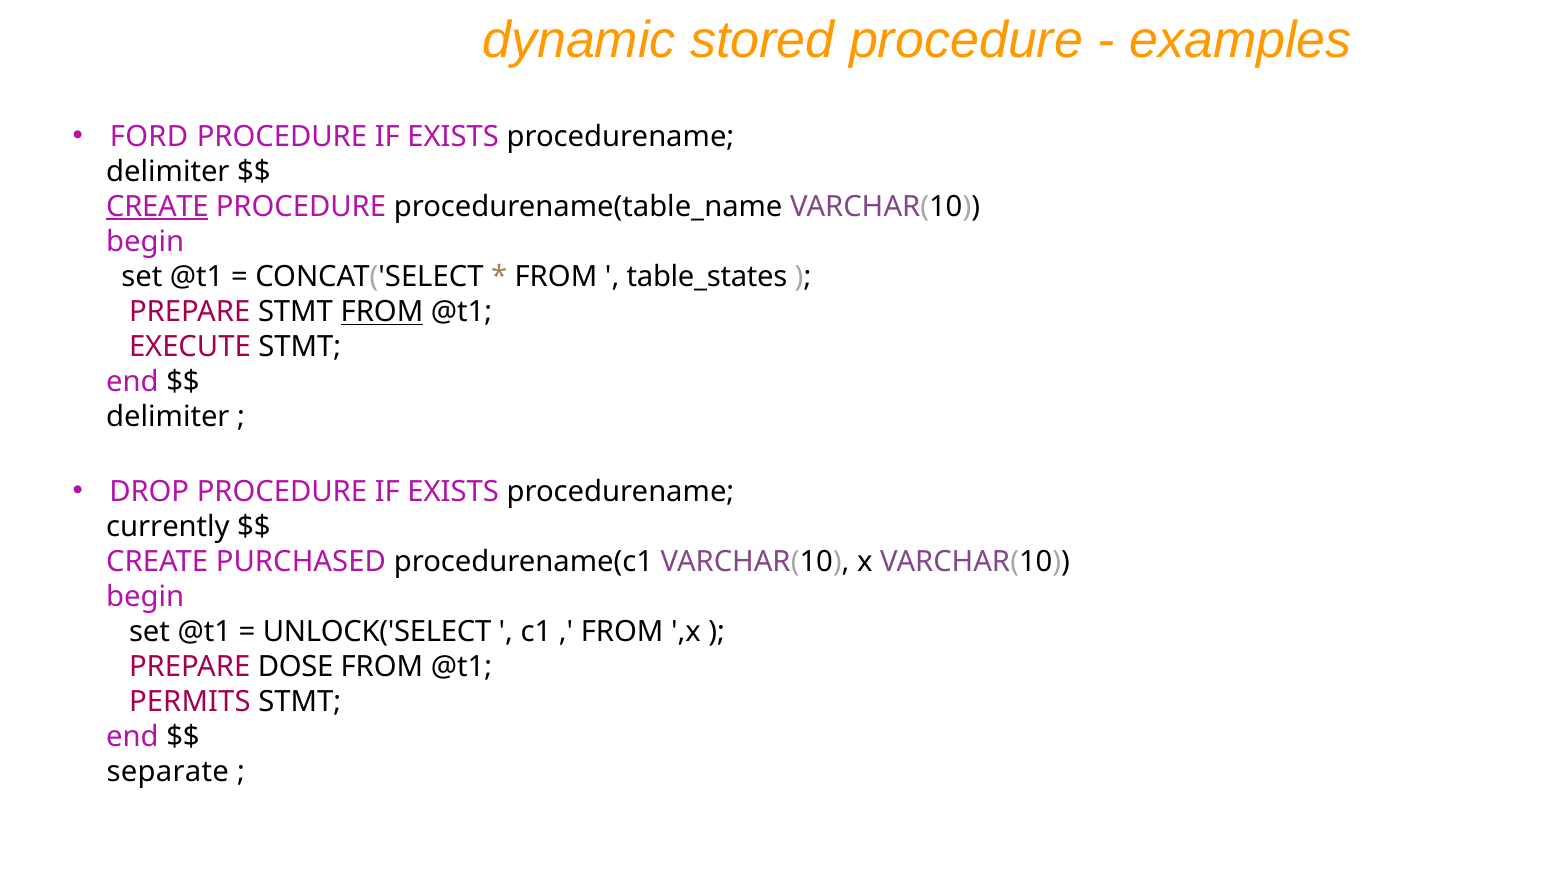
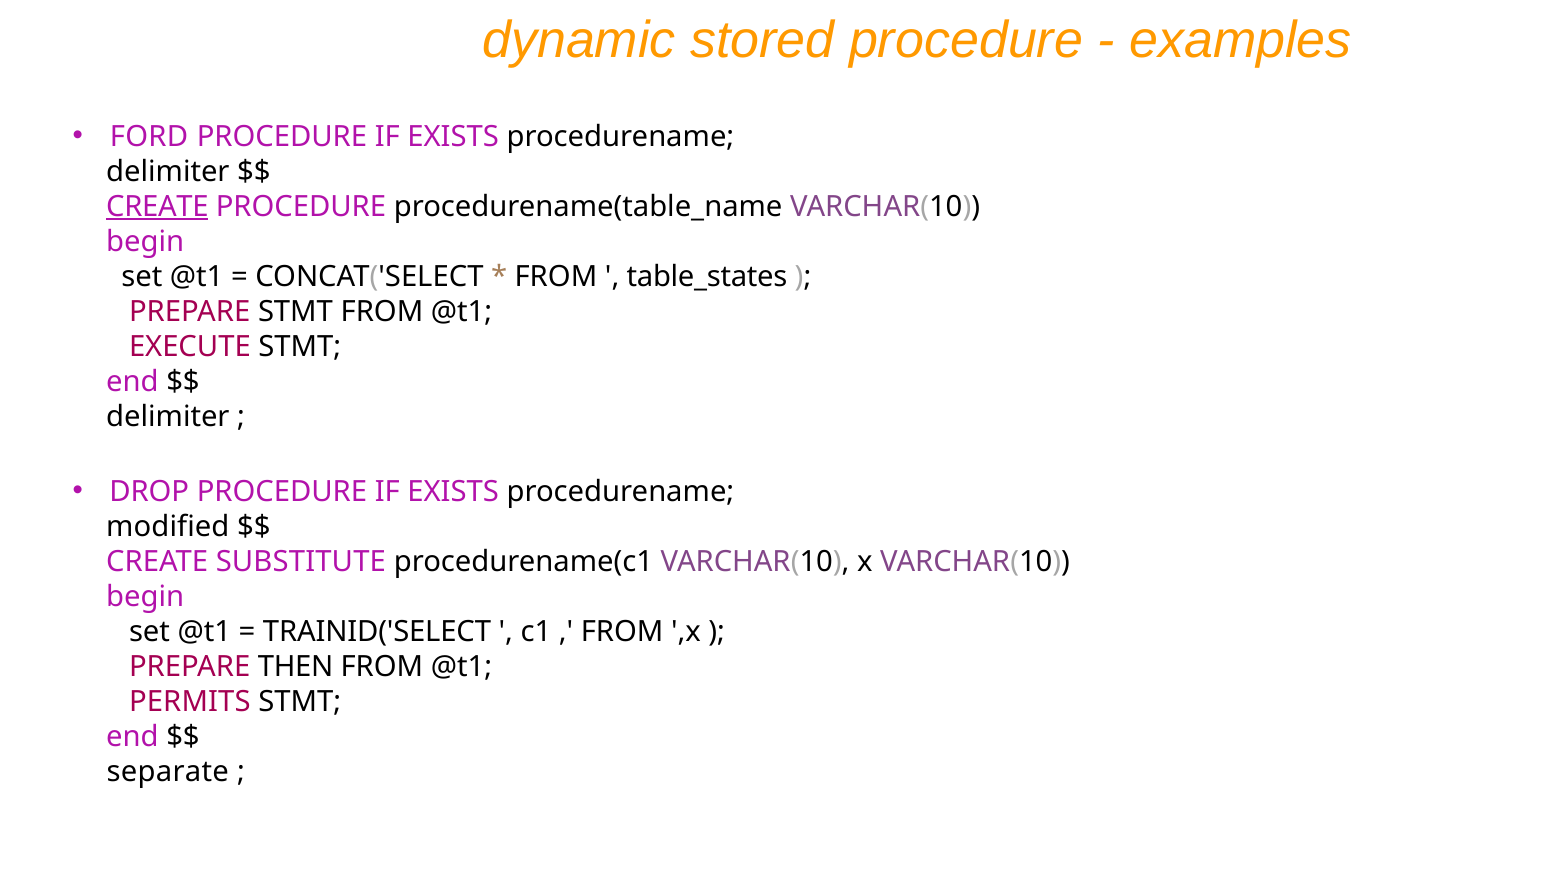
FROM at (382, 312) underline: present -> none
currently: currently -> modified
PURCHASED: PURCHASED -> SUBSTITUTE
UNLOCK('SELECT: UNLOCK('SELECT -> TRAINID('SELECT
DOSE: DOSE -> THEN
